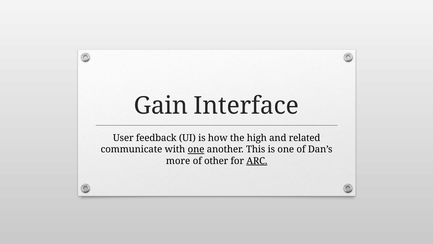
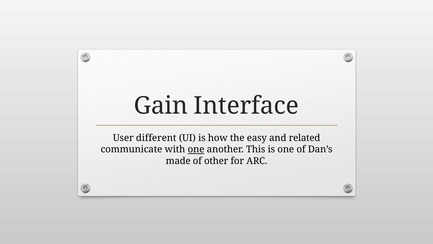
feedback: feedback -> different
high: high -> easy
more: more -> made
ARC underline: present -> none
